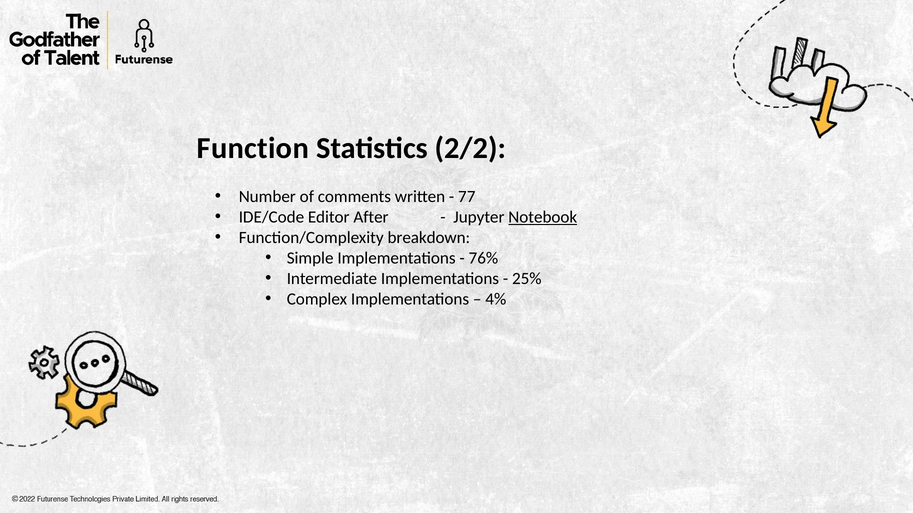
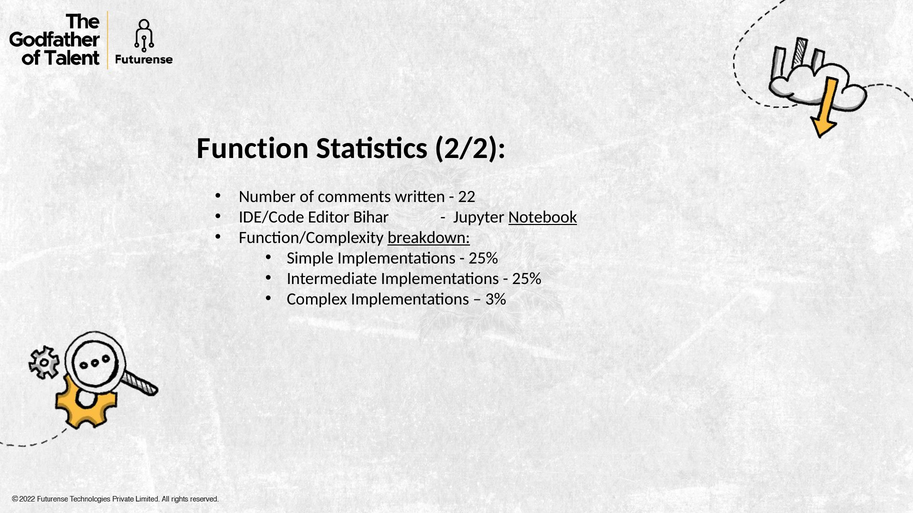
77: 77 -> 22
After: After -> Bihar
breakdown underline: none -> present
76% at (483, 258): 76% -> 25%
4%: 4% -> 3%
